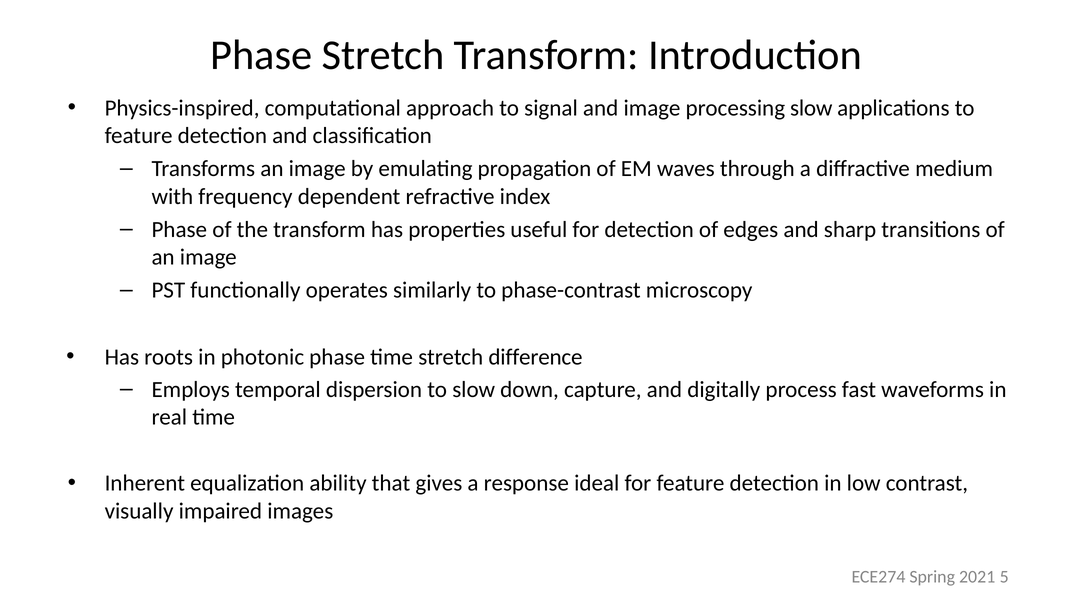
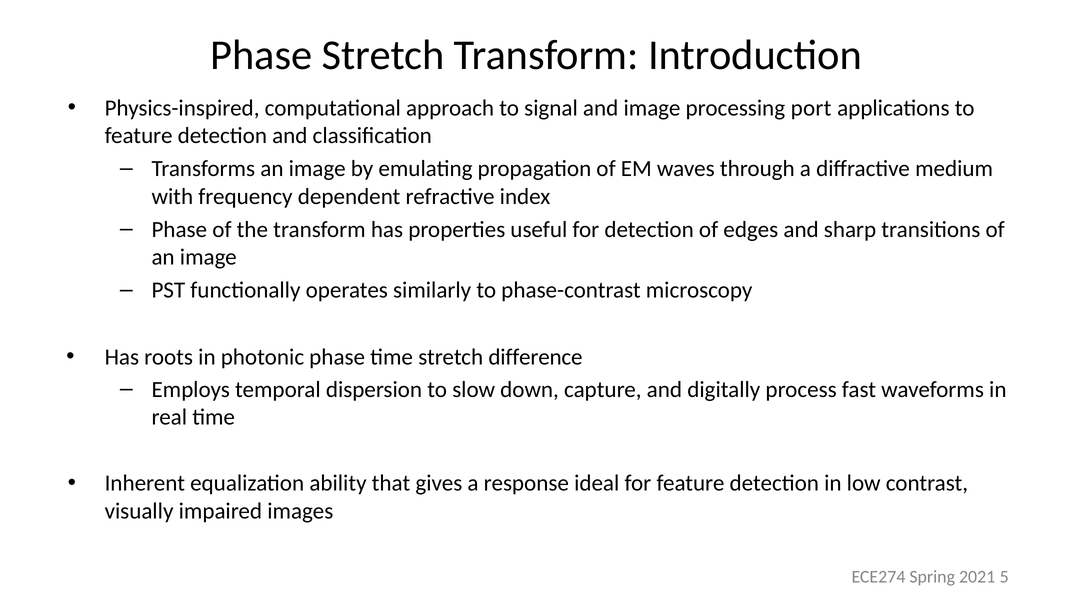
processing slow: slow -> port
